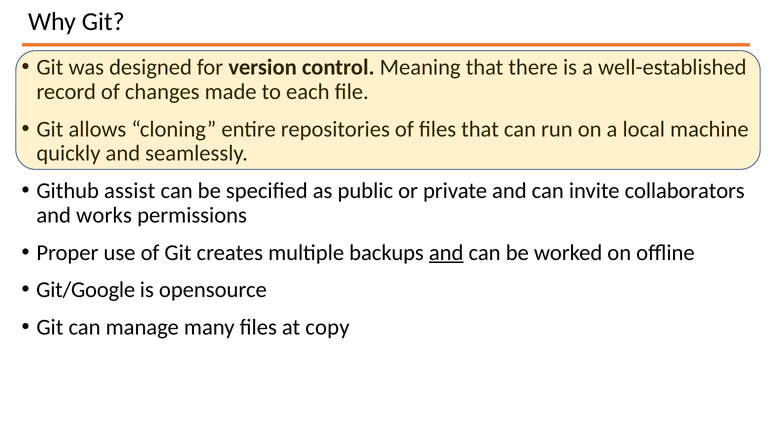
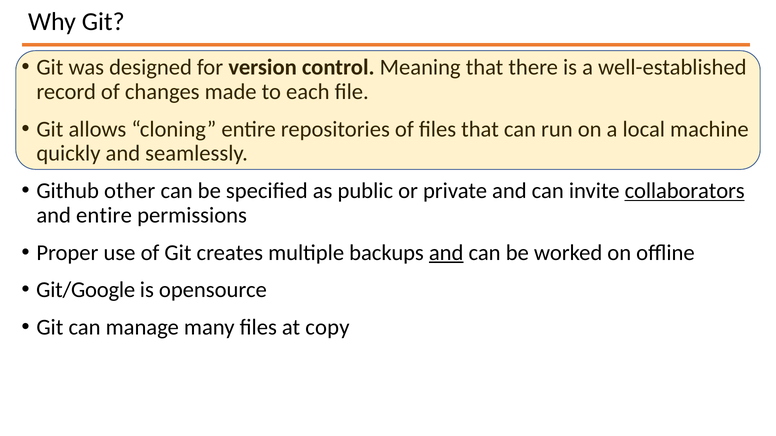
assist: assist -> other
collaborators underline: none -> present
and works: works -> entire
